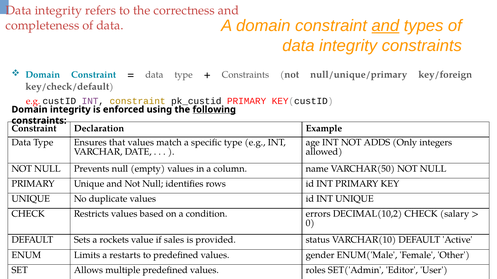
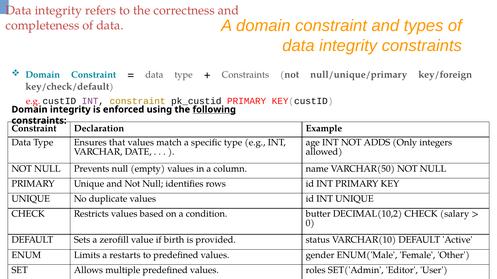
and at (385, 26) underline: present -> none
errors: errors -> butter
rockets: rockets -> zerofill
sales: sales -> birth
